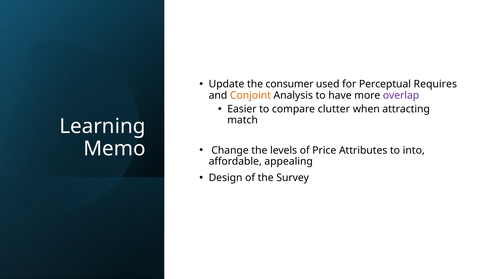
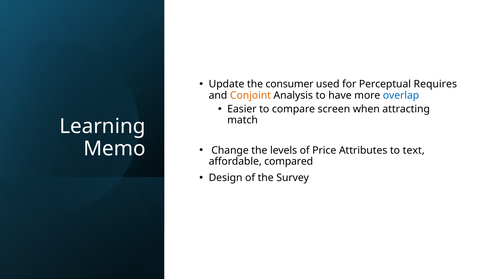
overlap colour: purple -> blue
clutter: clutter -> screen
into: into -> text
appealing: appealing -> compared
